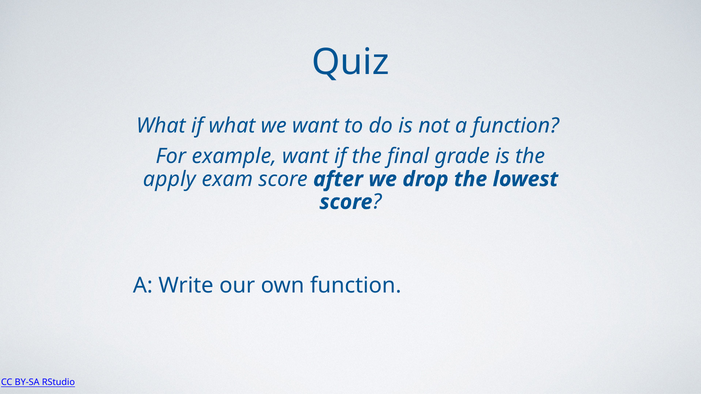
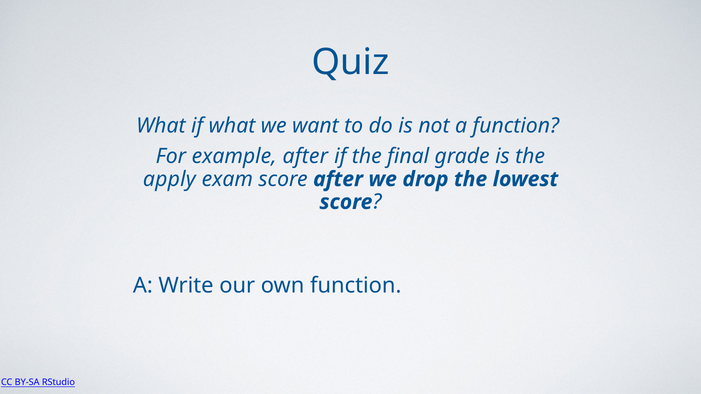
example want: want -> after
